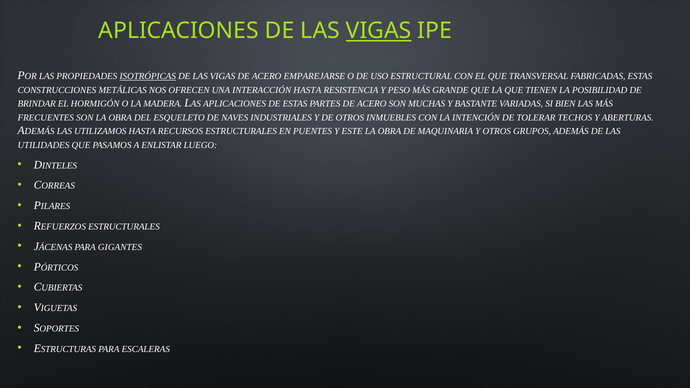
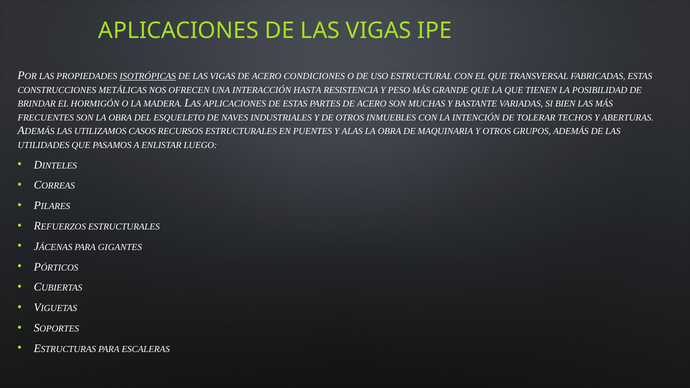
VIGAS at (379, 31) underline: present -> none
EMPAREJARSE: EMPAREJARSE -> CONDICIONES
UTILIZAMOS HASTA: HASTA -> CASOS
ESTE: ESTE -> ALAS
